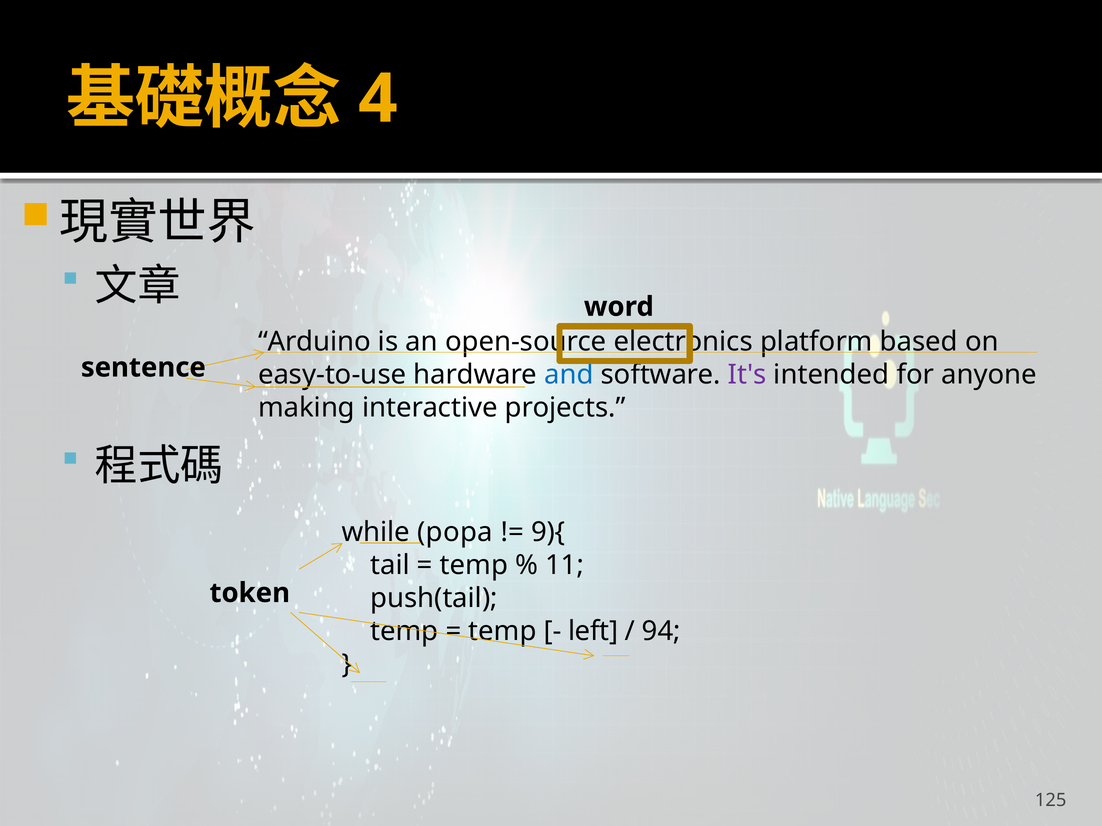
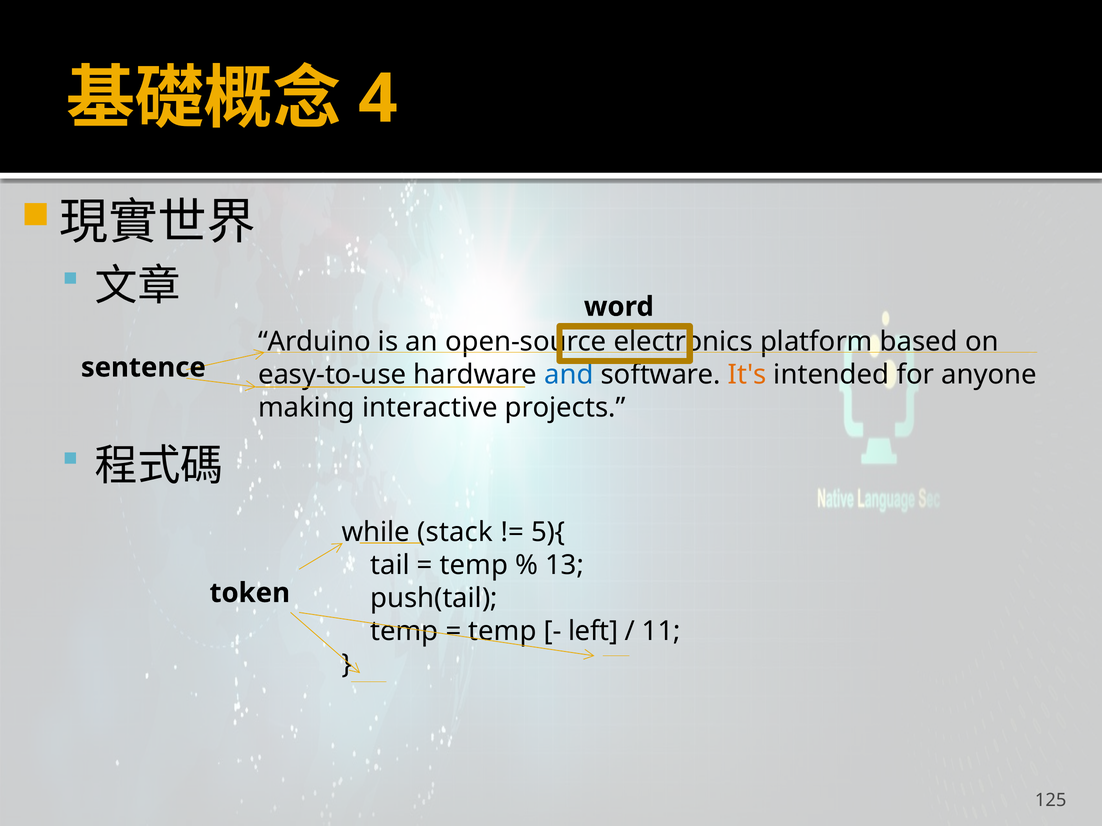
It's colour: purple -> orange
popa: popa -> stack
9){: 9){ -> 5){
11: 11 -> 13
94: 94 -> 11
